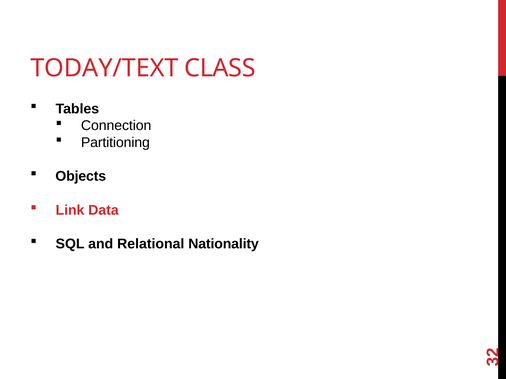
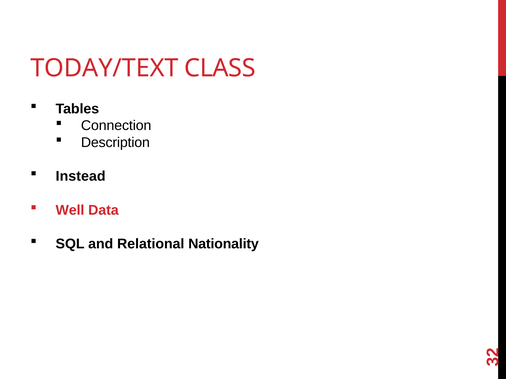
Partitioning: Partitioning -> Description
Objects: Objects -> Instead
Link: Link -> Well
